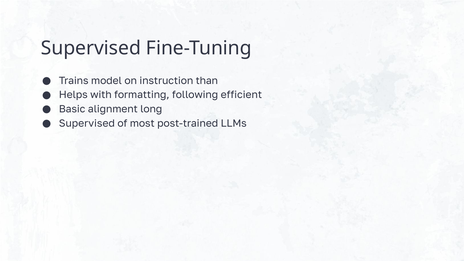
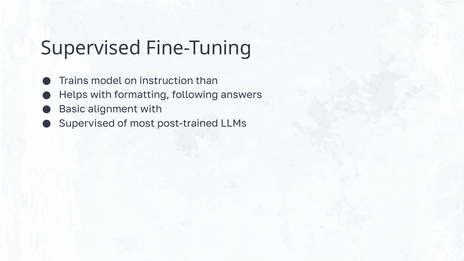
efficient: efficient -> answers
alignment long: long -> with
